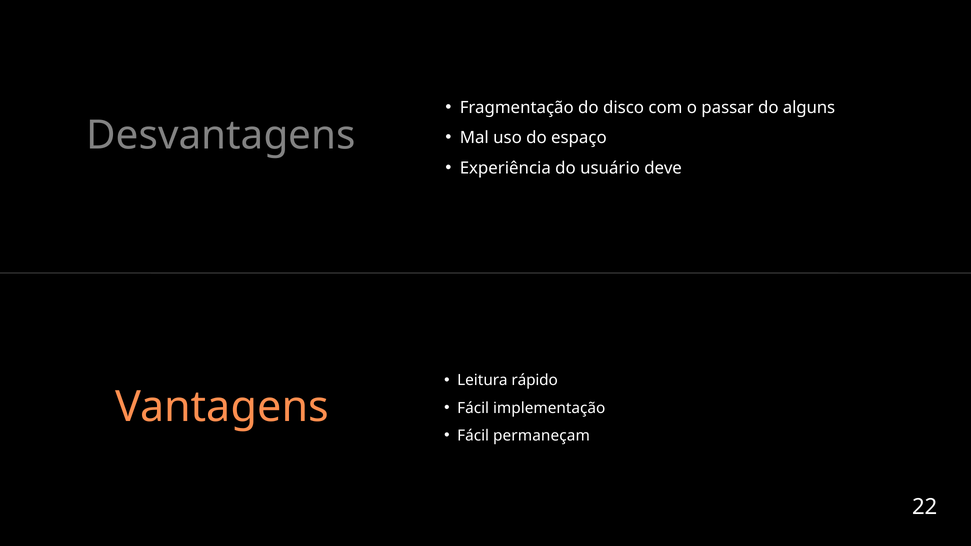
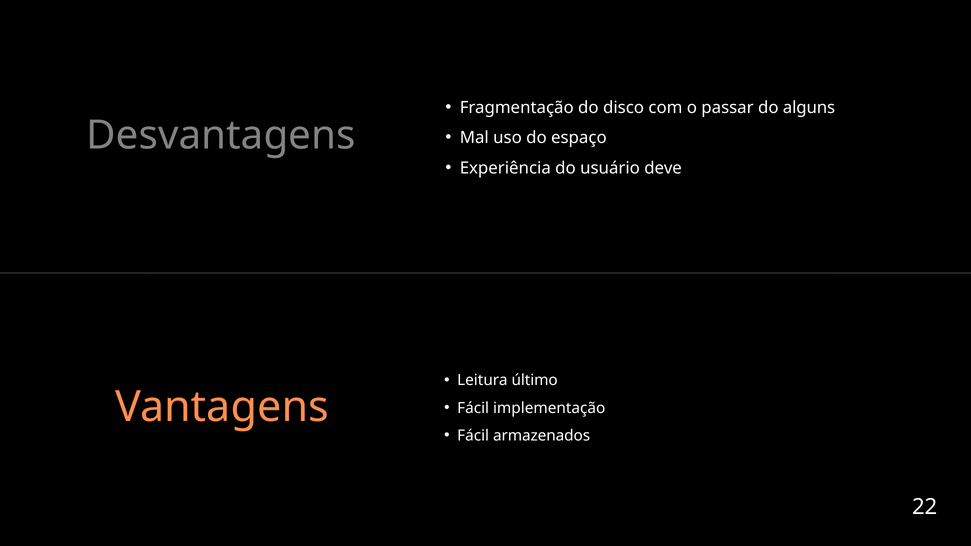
rápido: rápido -> último
permaneçam: permaneçam -> armazenados
